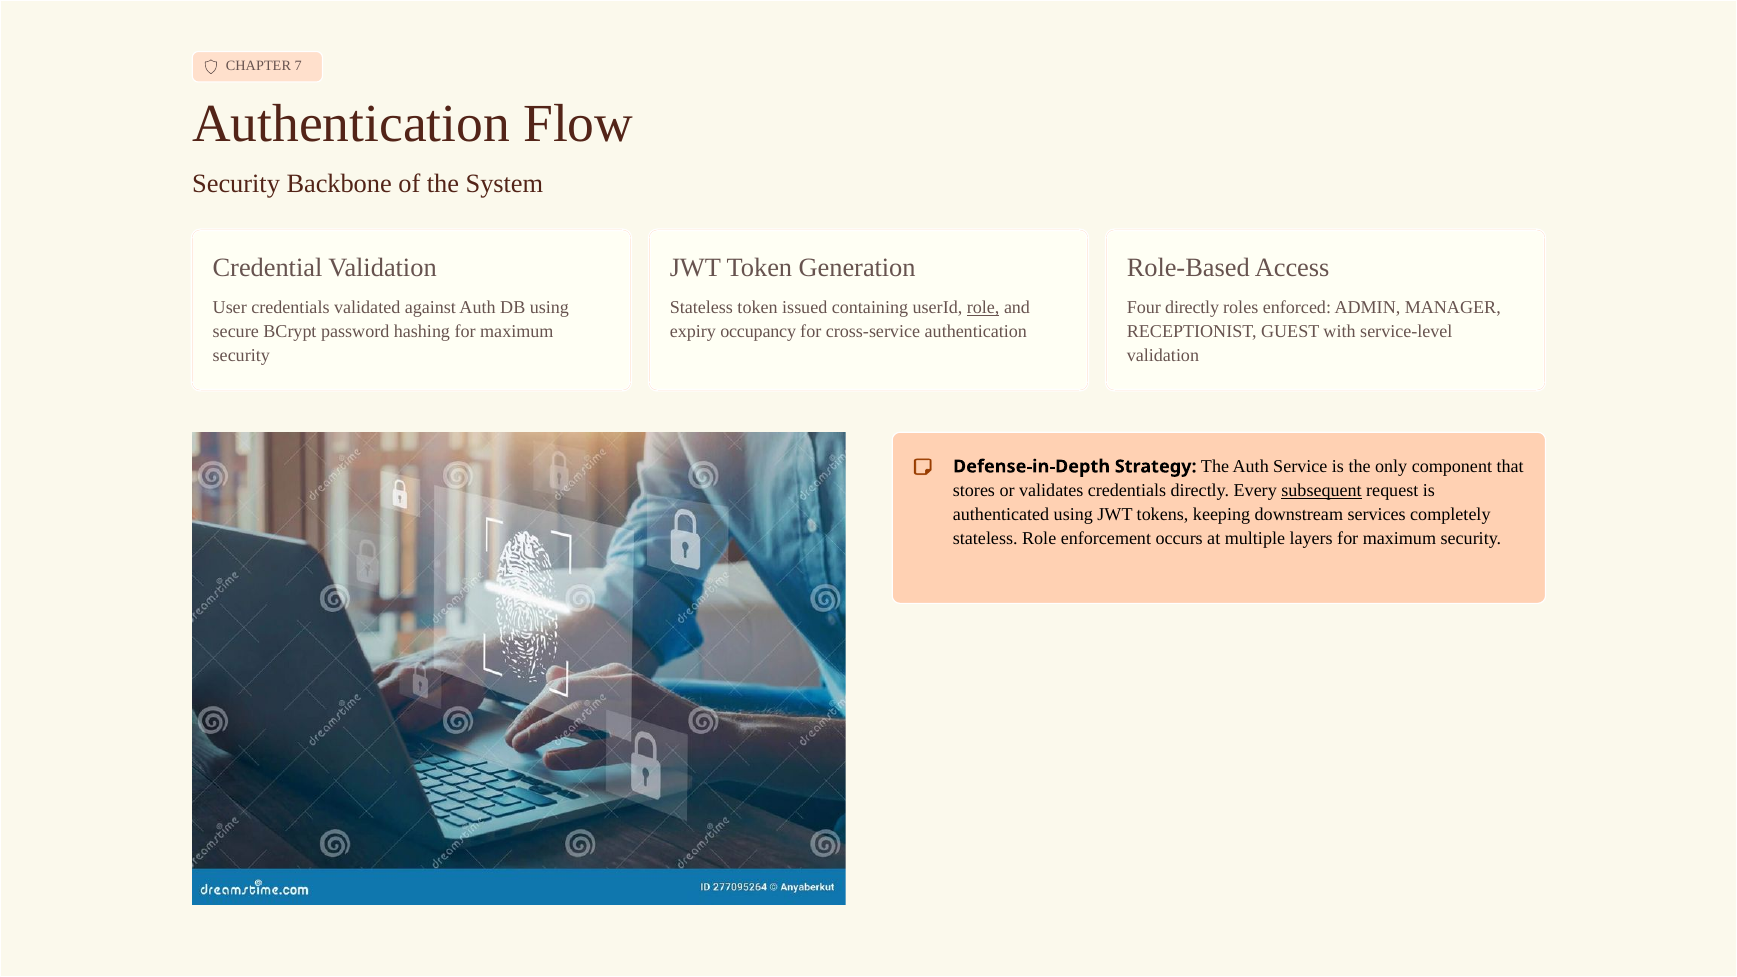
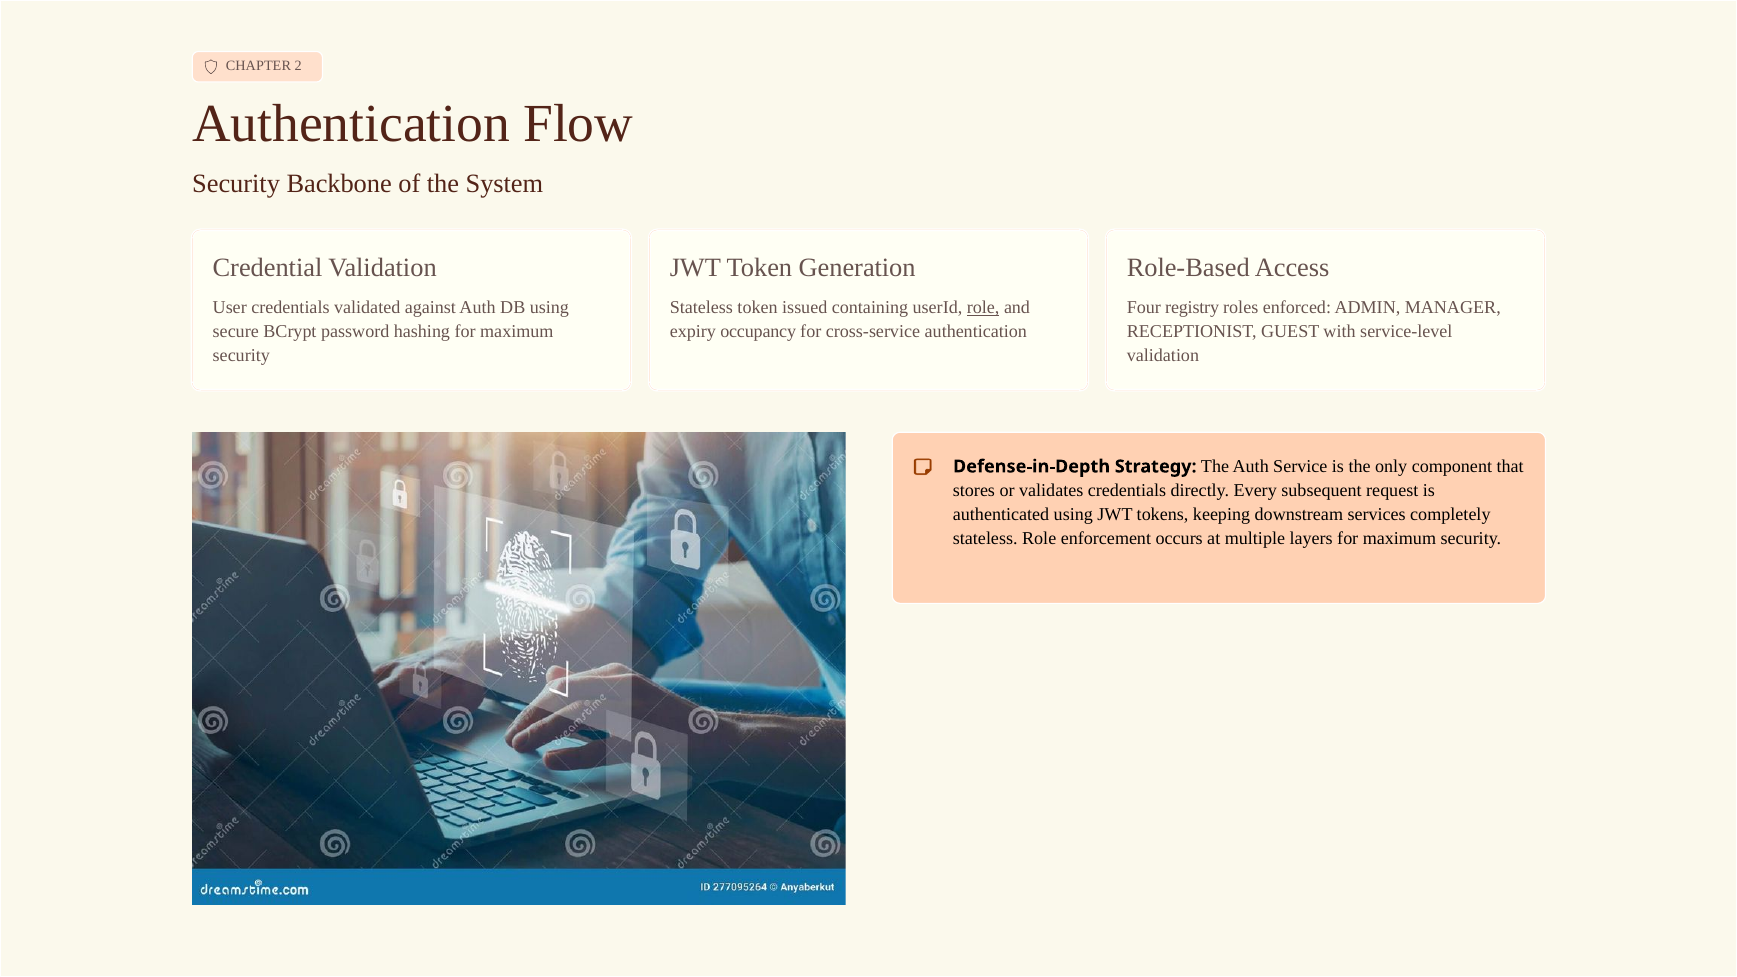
7: 7 -> 2
Four directly: directly -> registry
subsequent underline: present -> none
